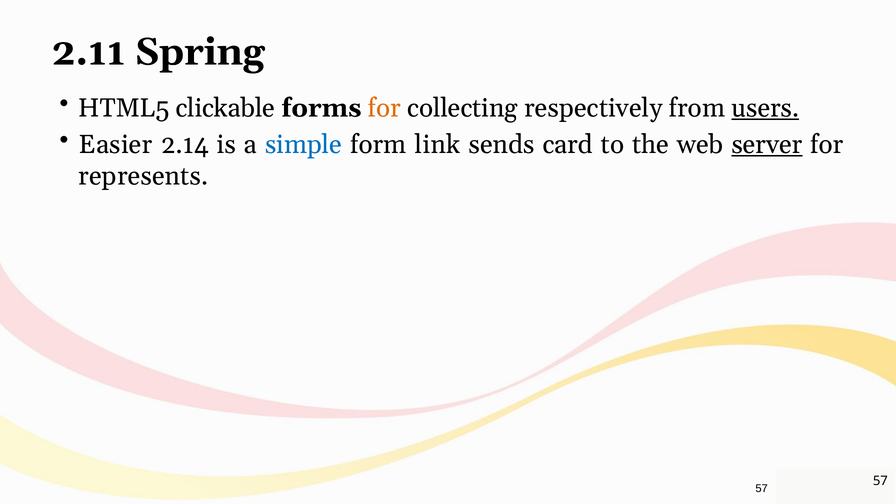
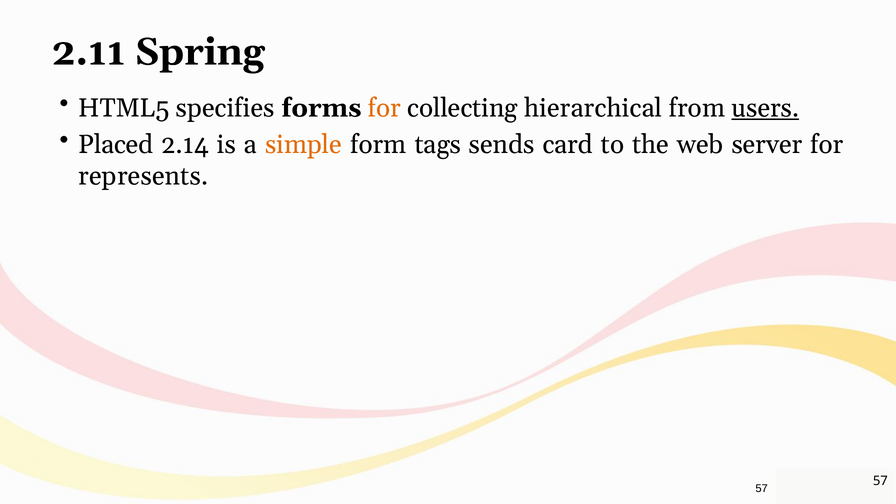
clickable: clickable -> specifies
respectively: respectively -> hierarchical
Easier: Easier -> Placed
simple colour: blue -> orange
link: link -> tags
server underline: present -> none
